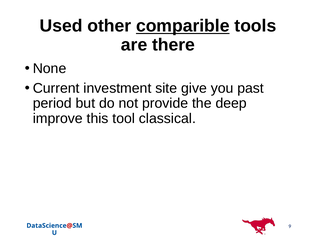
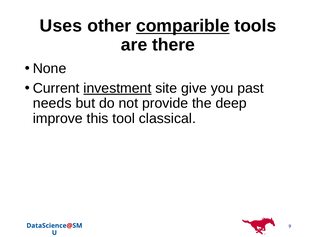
Used: Used -> Uses
investment underline: none -> present
period: period -> needs
